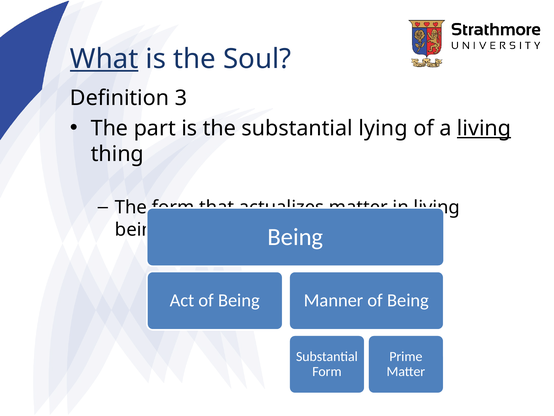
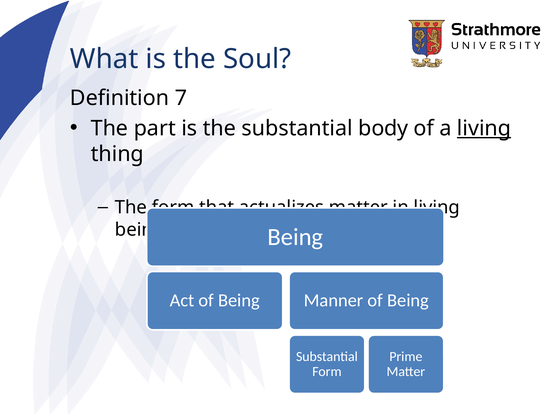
What underline: present -> none
3: 3 -> 7
lying: lying -> body
